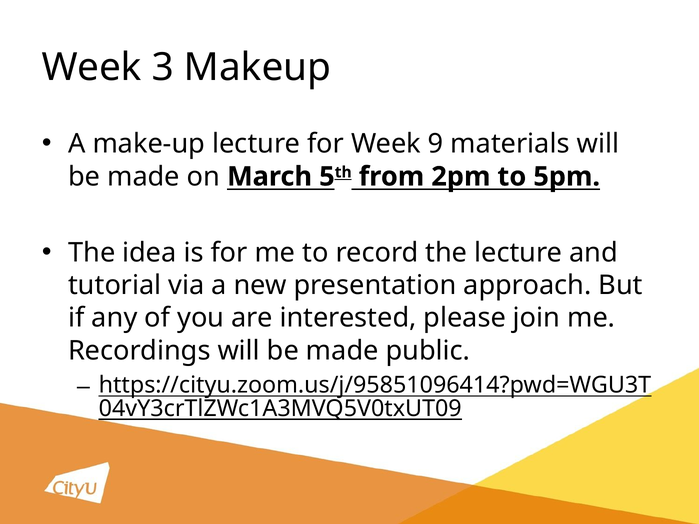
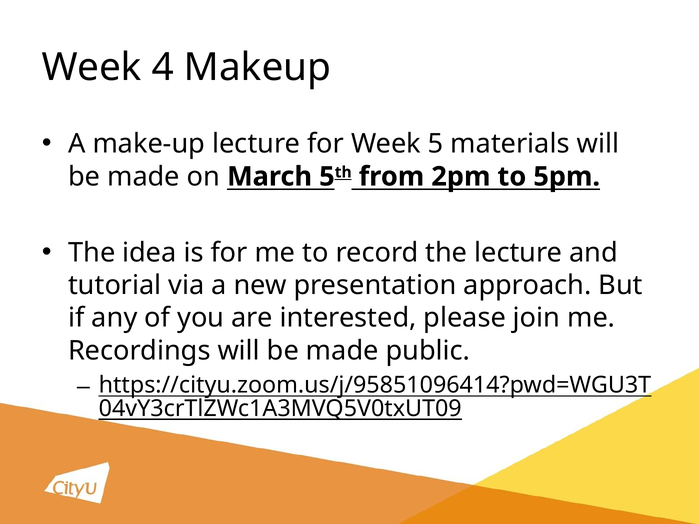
3: 3 -> 4
Week 9: 9 -> 5
